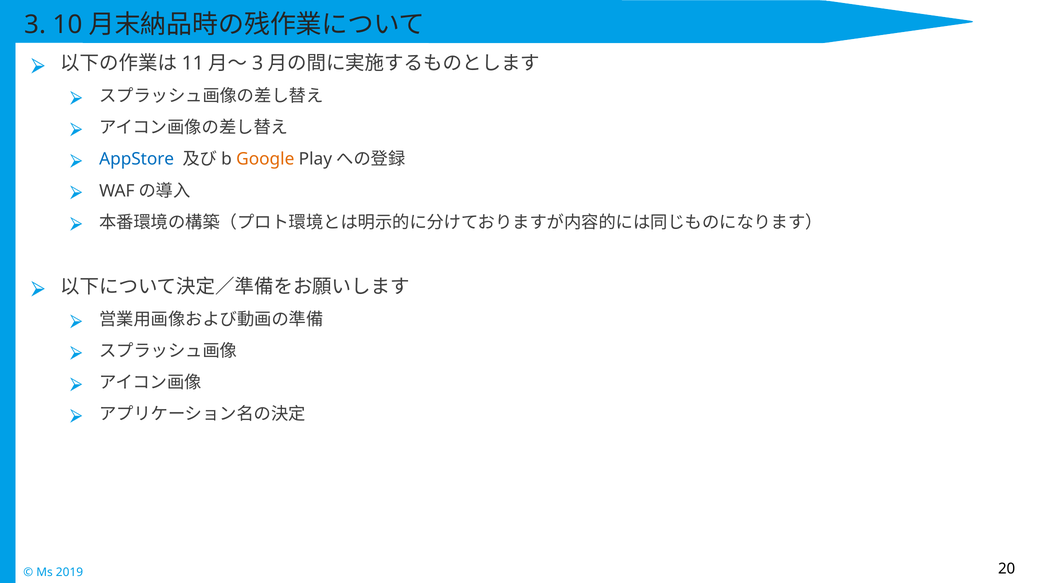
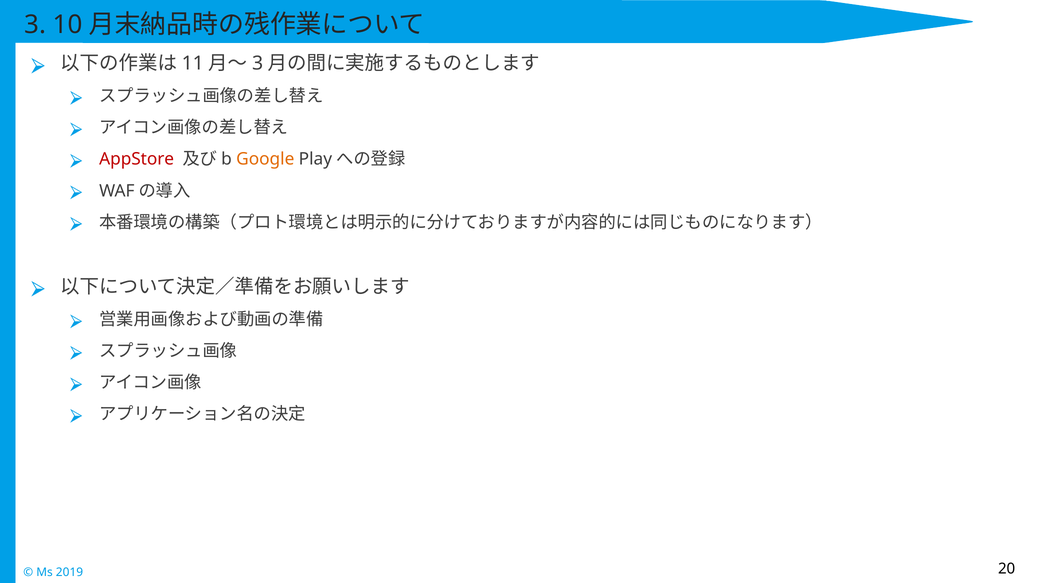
AppStore colour: blue -> red
